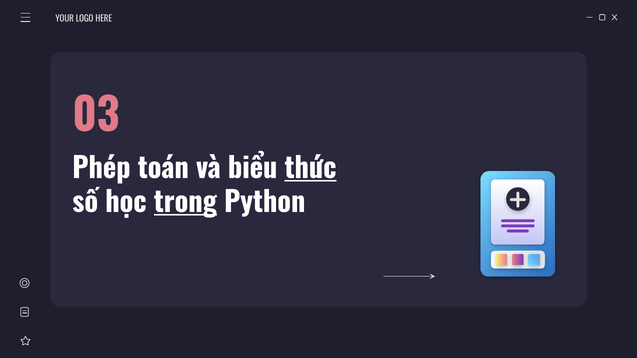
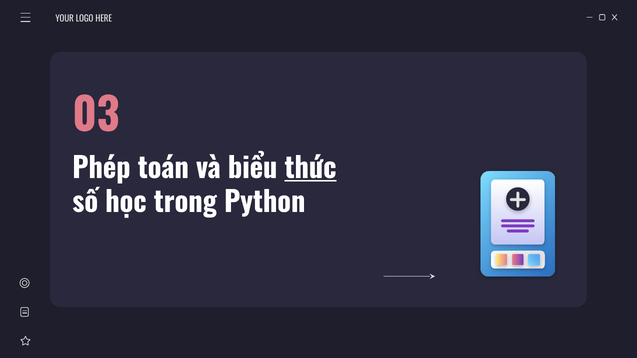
trong underline: present -> none
